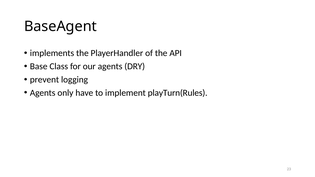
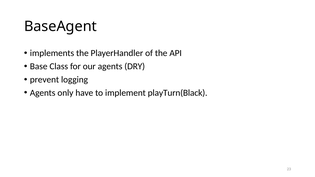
playTurn(Rules: playTurn(Rules -> playTurn(Black
